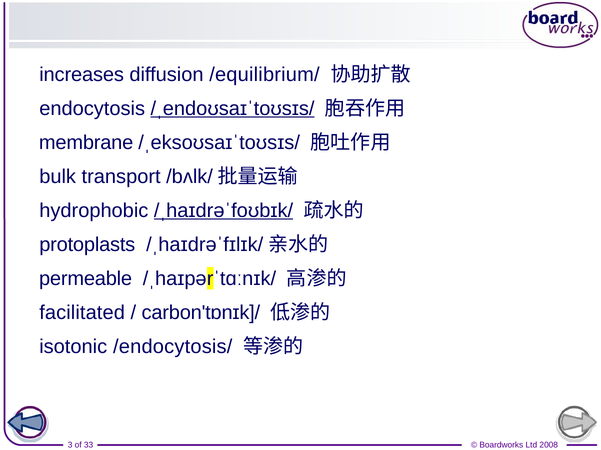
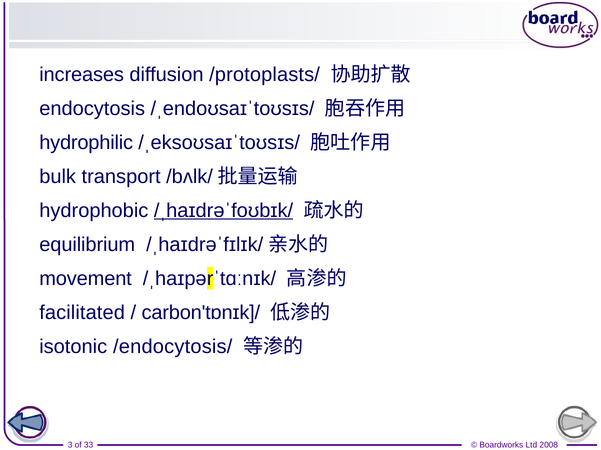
/equilibrium/: /equilibrium/ -> /protoplasts/
/ˌendoʊsaɪˈtoʊsɪs/ underline: present -> none
membrane: membrane -> hydrophilic
protoplasts: protoplasts -> equilibrium
permeable: permeable -> movement
